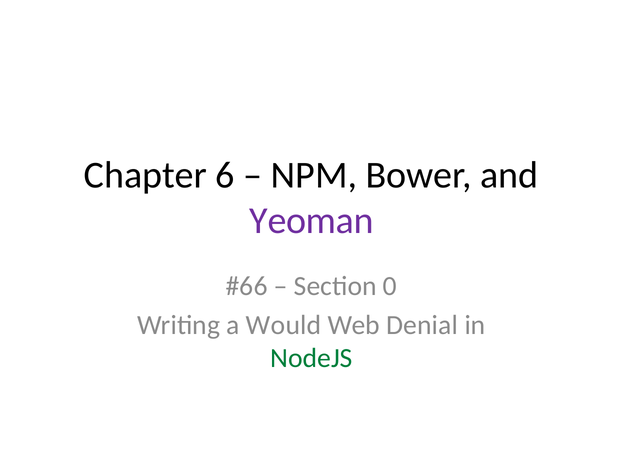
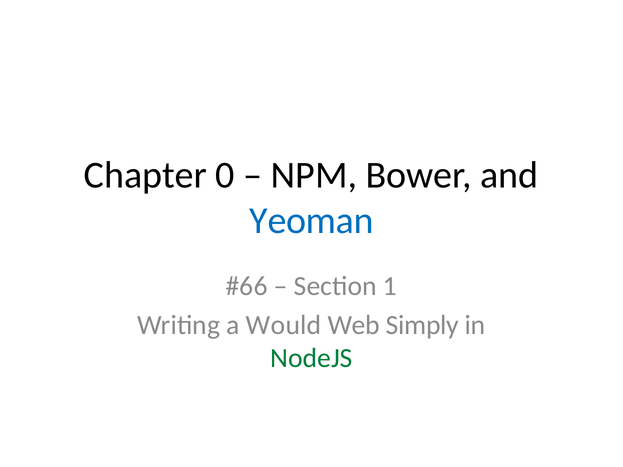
6: 6 -> 0
Yeoman colour: purple -> blue
0: 0 -> 1
Denial: Denial -> Simply
